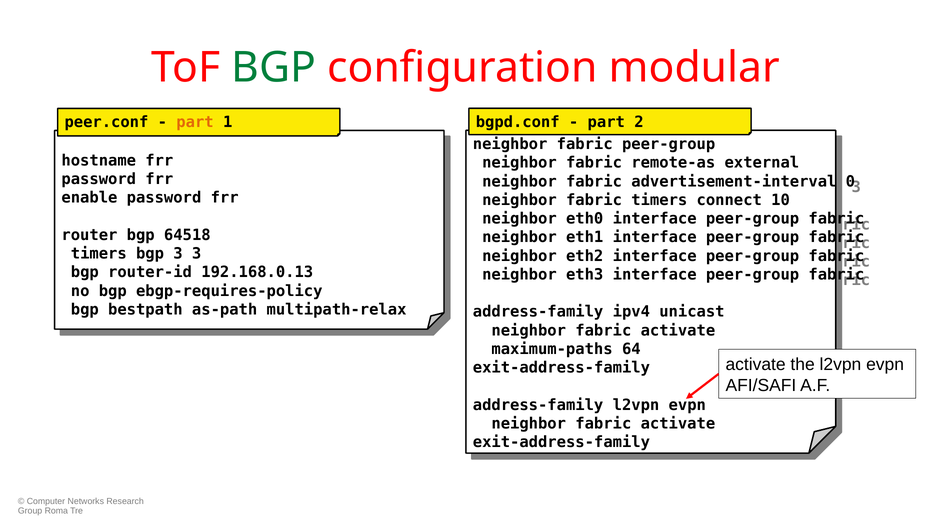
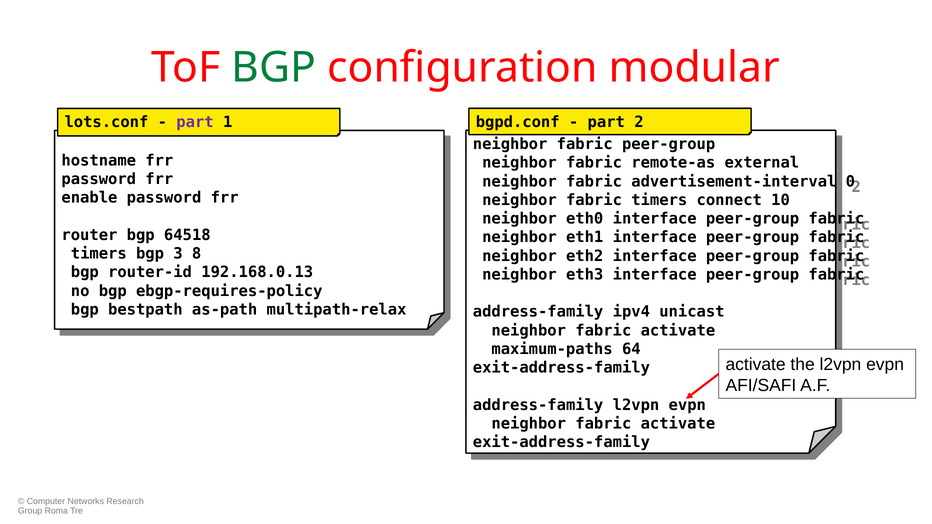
peer.conf: peer.conf -> lots.conf
part at (195, 122) colour: orange -> purple
3 at (856, 187): 3 -> 2
3 3: 3 -> 8
